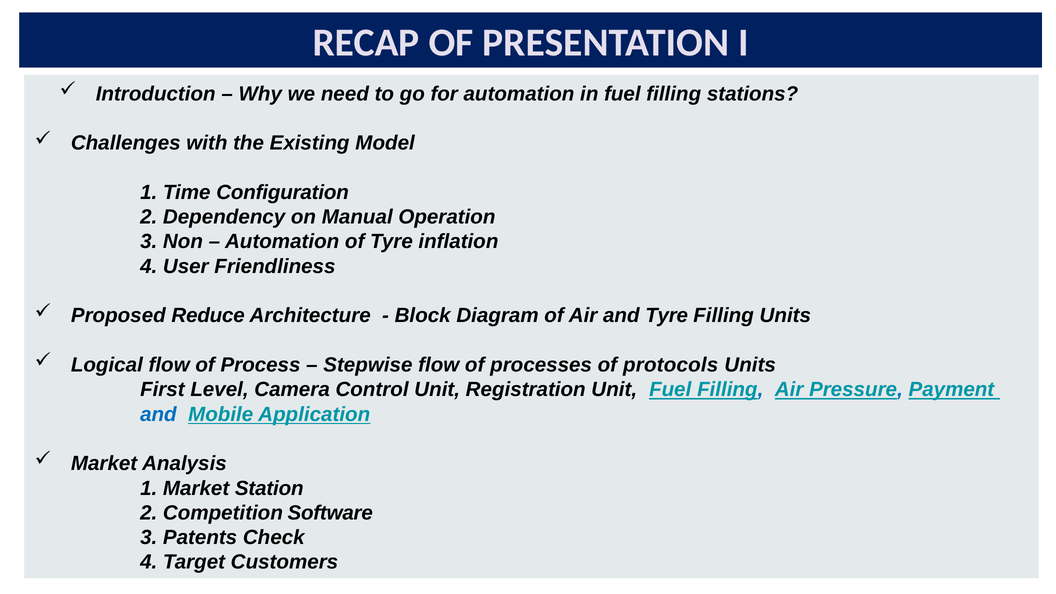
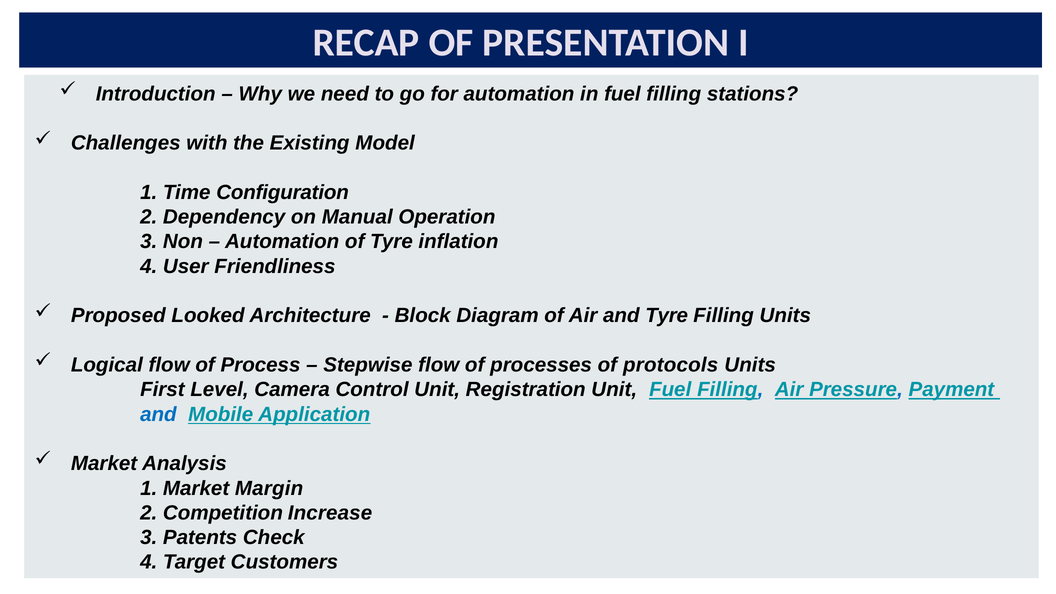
Reduce: Reduce -> Looked
Station: Station -> Margin
Software: Software -> Increase
